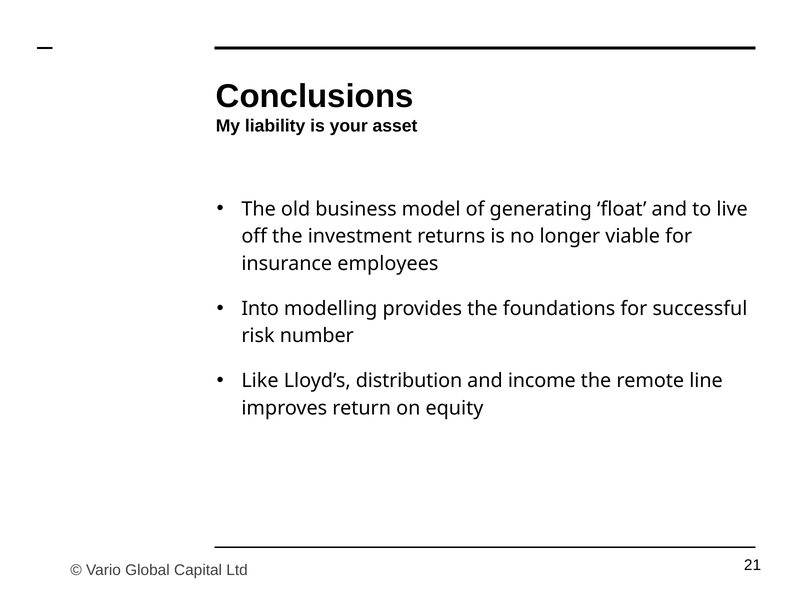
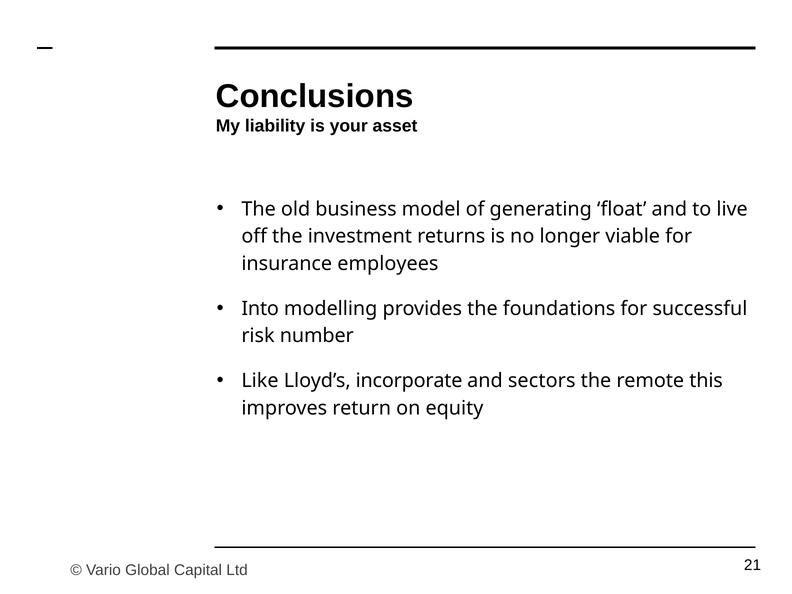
distribution: distribution -> incorporate
income: income -> sectors
line: line -> this
